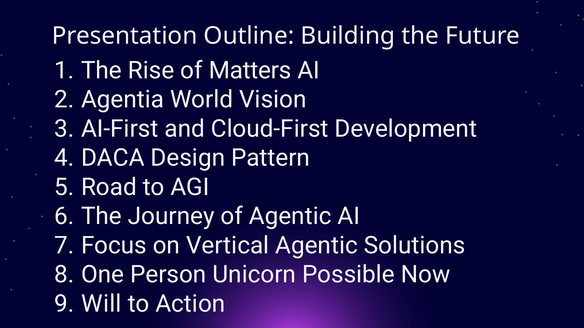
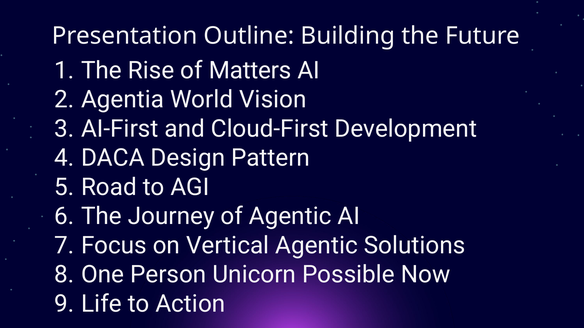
Will: Will -> Life
